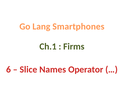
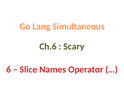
Smartphones: Smartphones -> Simultaneous
Ch.1: Ch.1 -> Ch.6
Firms: Firms -> Scary
